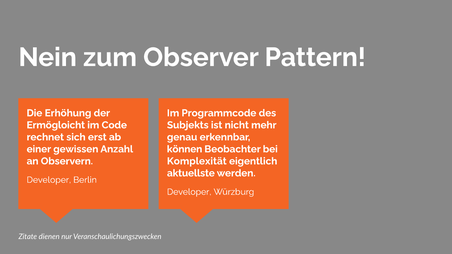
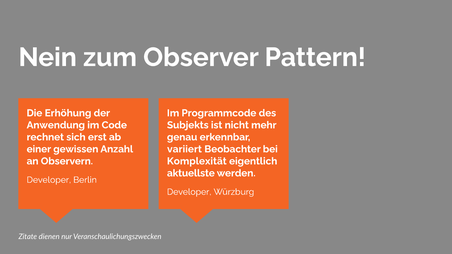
Ermögloicht: Ermögloicht -> Anwendung
können: können -> variiert
